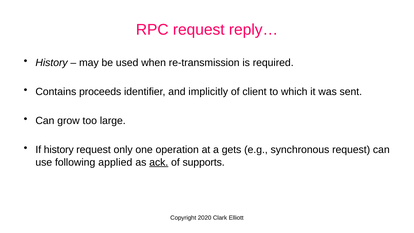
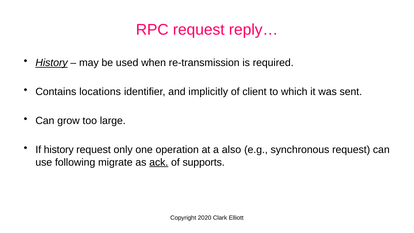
History at (52, 63) underline: none -> present
proceeds: proceeds -> locations
gets: gets -> also
applied: applied -> migrate
